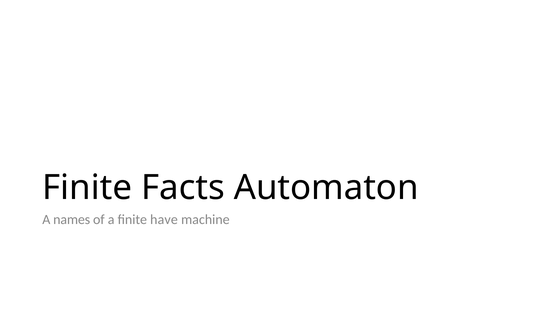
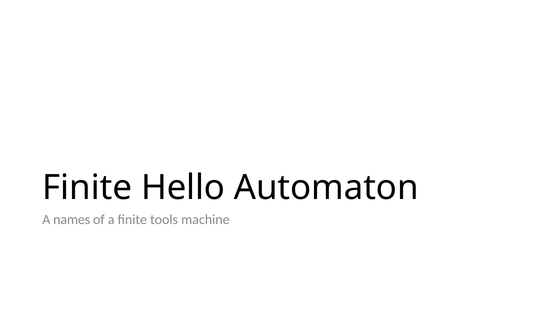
Facts: Facts -> Hello
have: have -> tools
